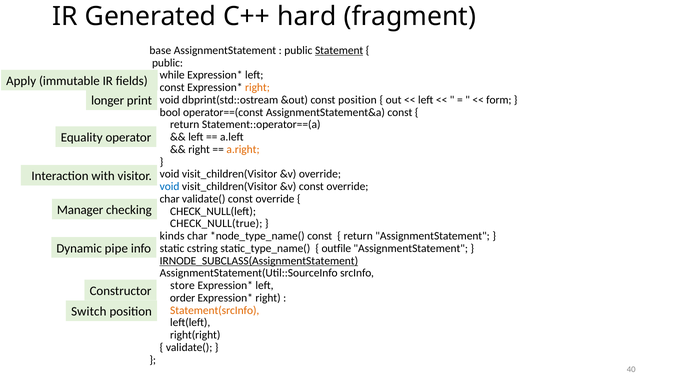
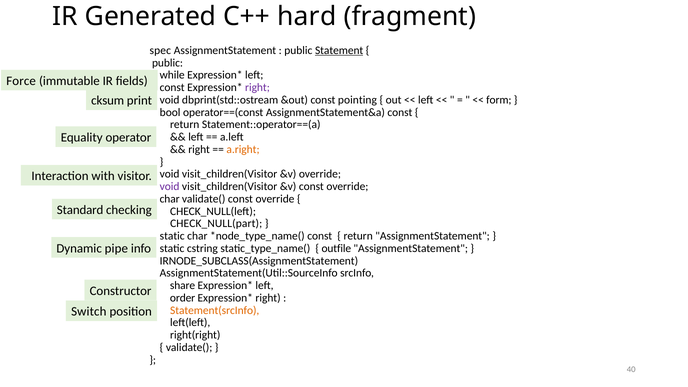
base: base -> spec
Apply: Apply -> Force
right at (257, 88) colour: orange -> purple
const position: position -> pointing
longer: longer -> cksum
void at (170, 187) colour: blue -> purple
Manager: Manager -> Standard
CHECK_NULL(true: CHECK_NULL(true -> CHECK_NULL(part
kinds at (172, 236): kinds -> static
IRNODE_SUBCLASS(AssignmentStatement underline: present -> none
store: store -> share
